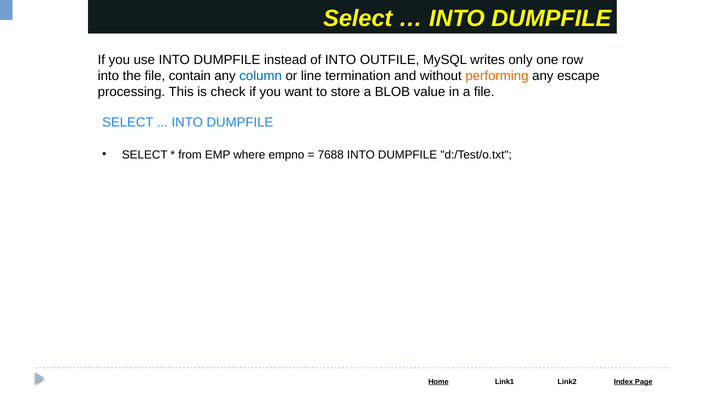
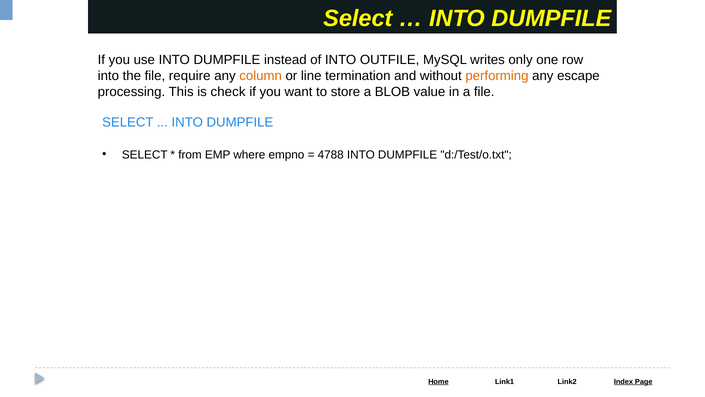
contain: contain -> require
column colour: blue -> orange
7688: 7688 -> 4788
